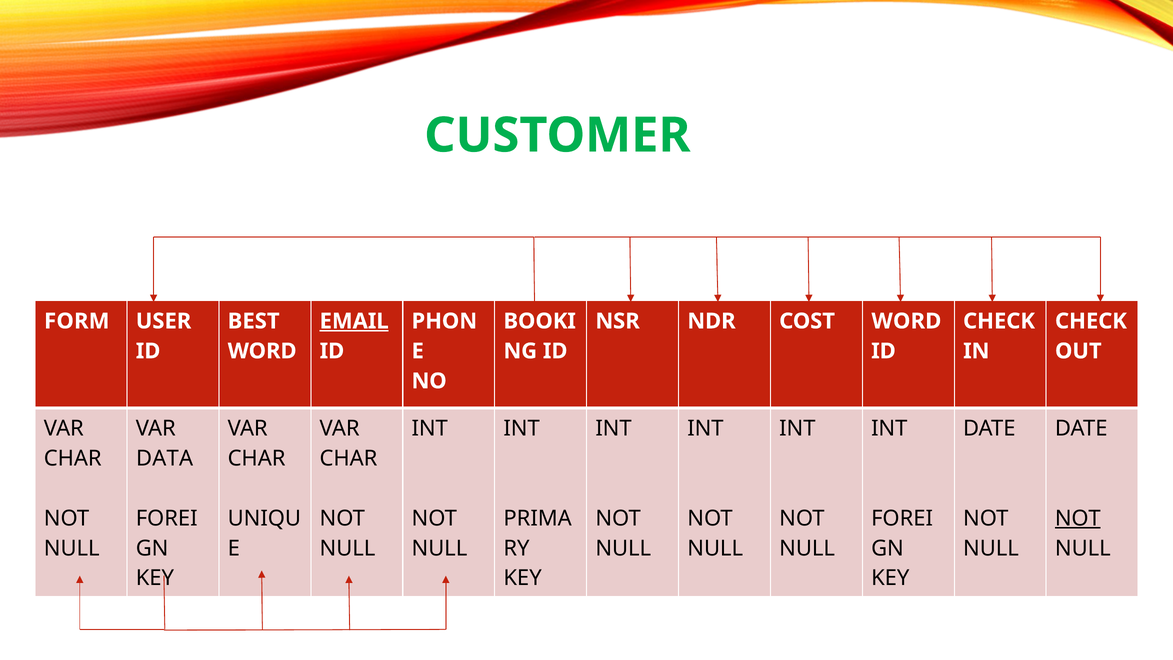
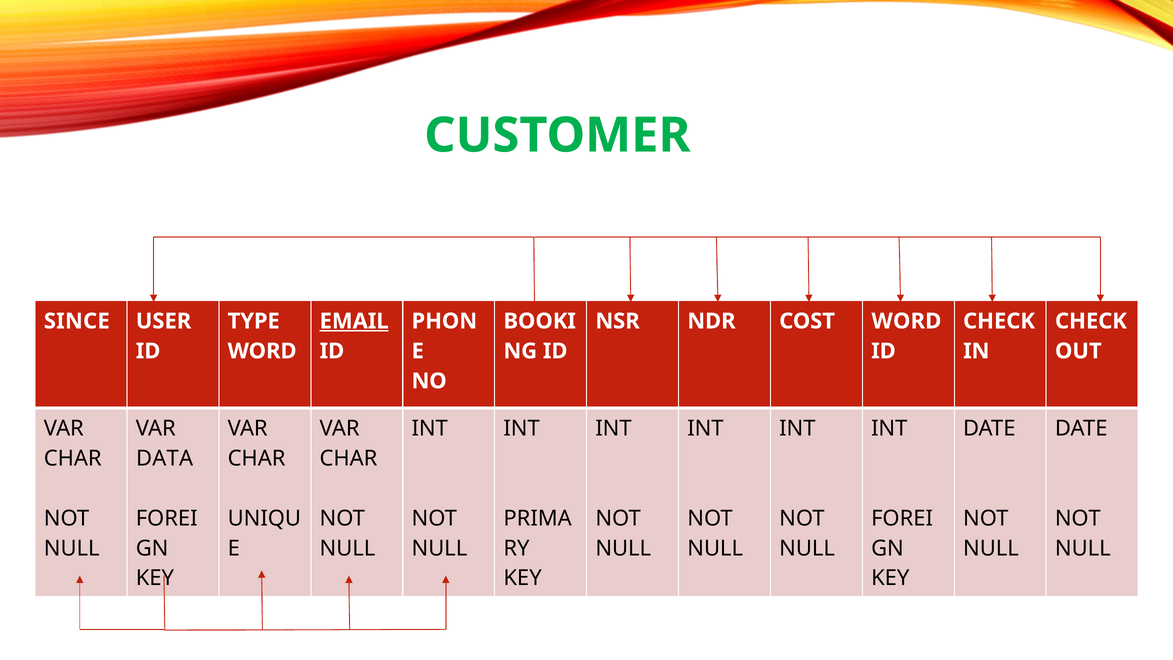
FORM: FORM -> SINCE
BEST: BEST -> TYPE
NOT at (1078, 518) underline: present -> none
